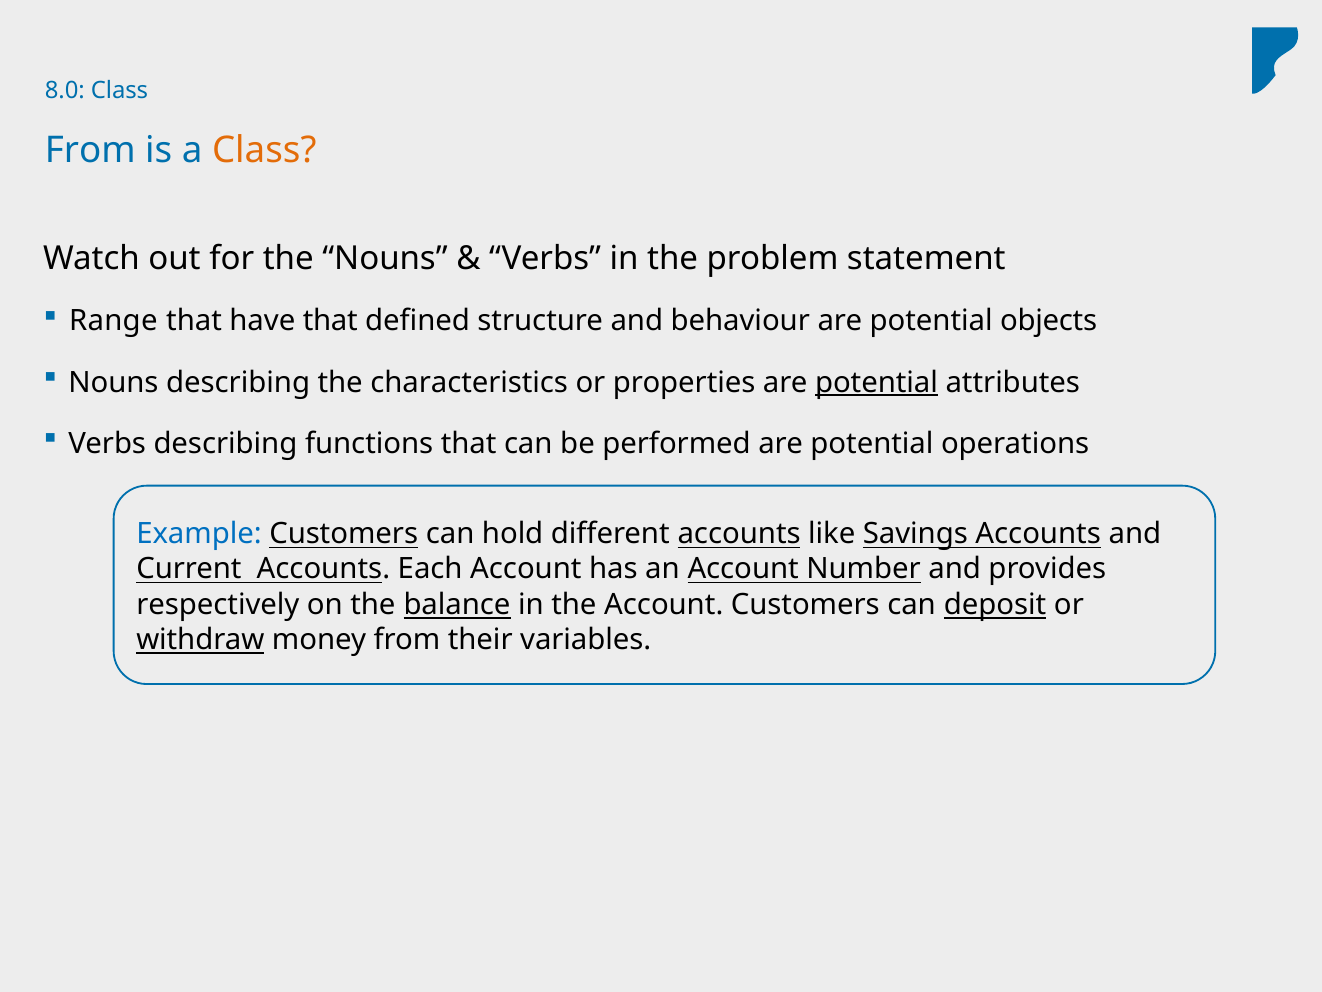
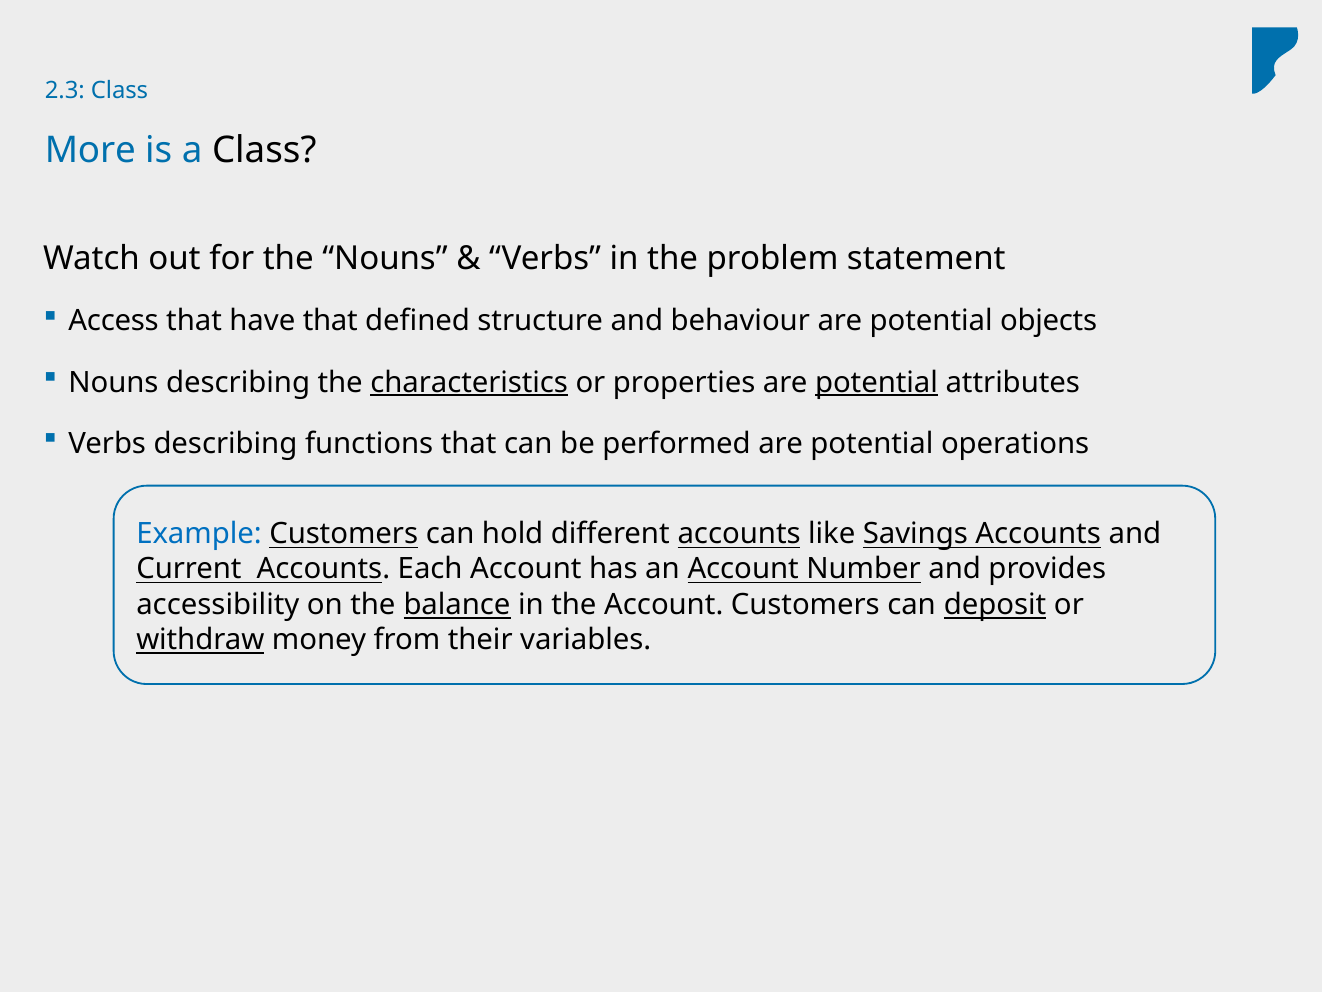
8.0: 8.0 -> 2.3
From at (90, 150): From -> More
Class at (264, 150) colour: orange -> black
Range: Range -> Access
characteristics underline: none -> present
respectively: respectively -> accessibility
